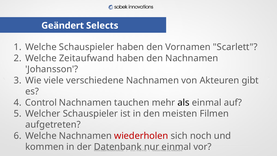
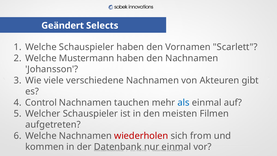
Zeitaufwand: Zeitaufwand -> Mustermann
als colour: black -> blue
noch: noch -> from
